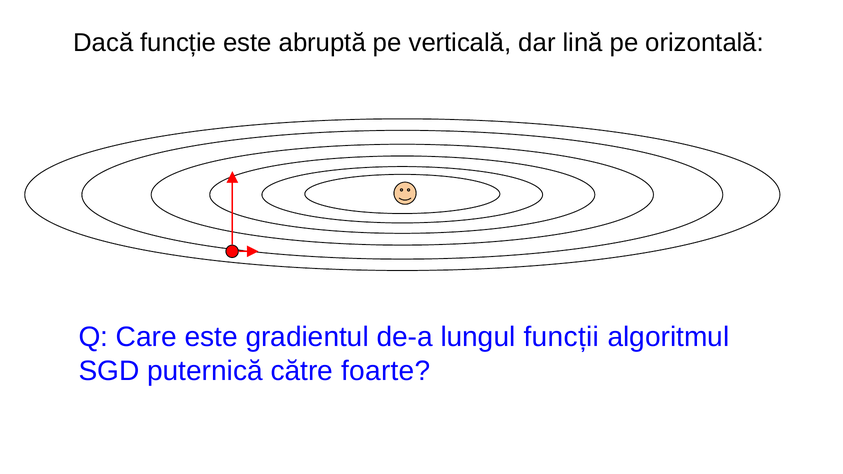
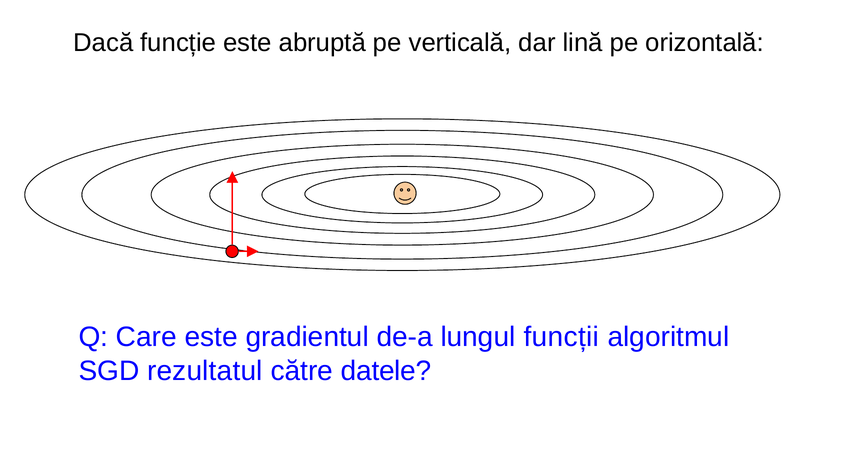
puternică: puternică -> rezultatul
foarte: foarte -> datele
